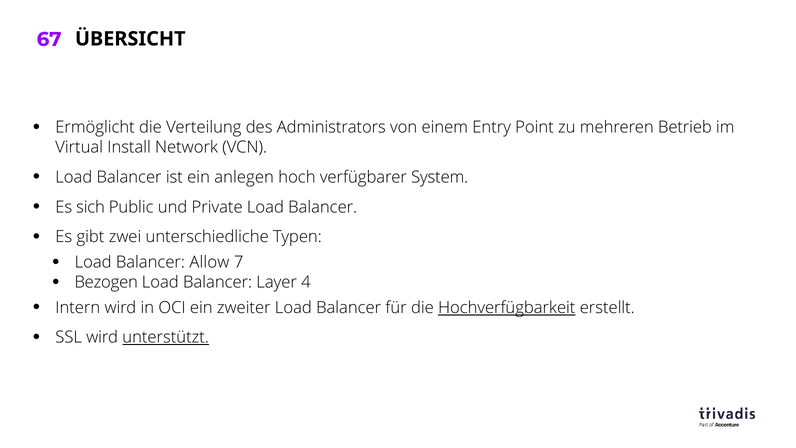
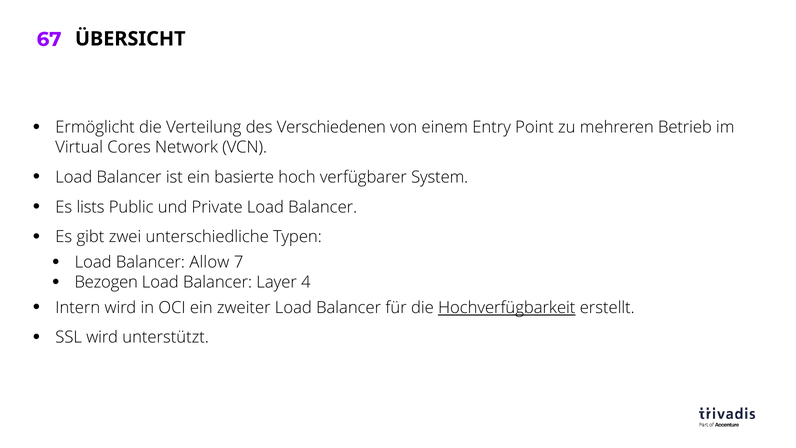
Administrators: Administrators -> Verschiedenen
Install: Install -> Cores
anlegen: anlegen -> basierte
sich: sich -> lists
unterstützt underline: present -> none
